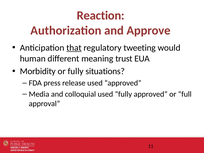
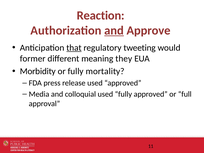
and at (114, 30) underline: none -> present
human: human -> former
trust: trust -> they
situations: situations -> mortality
